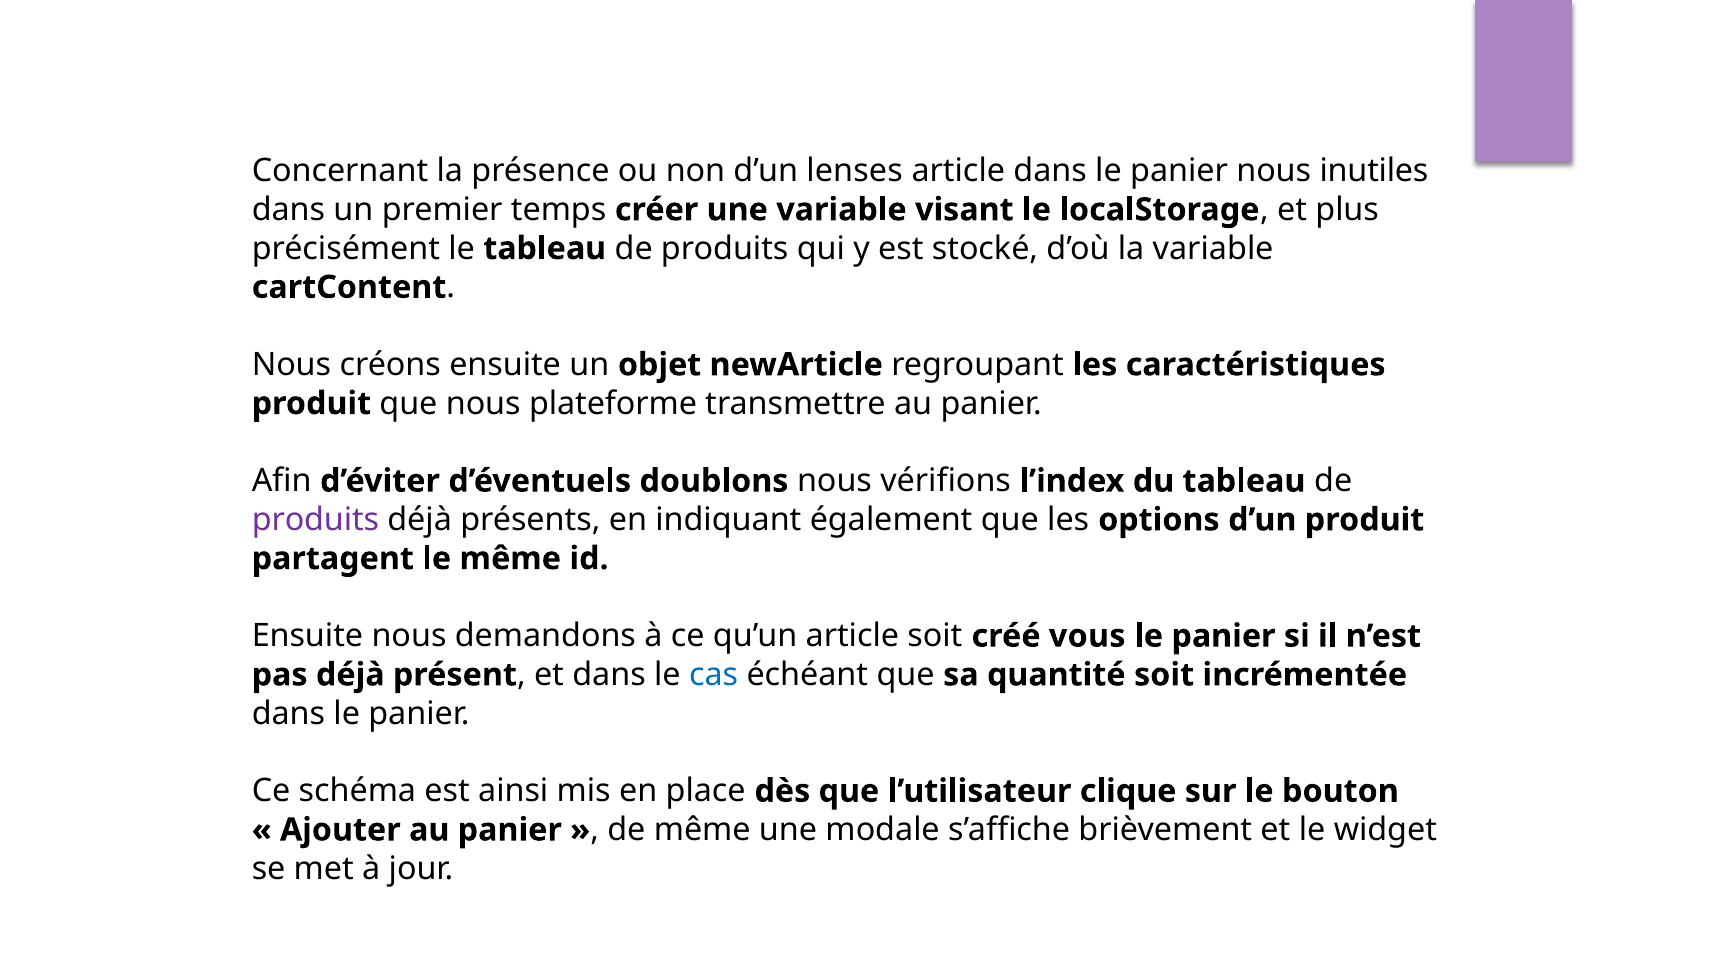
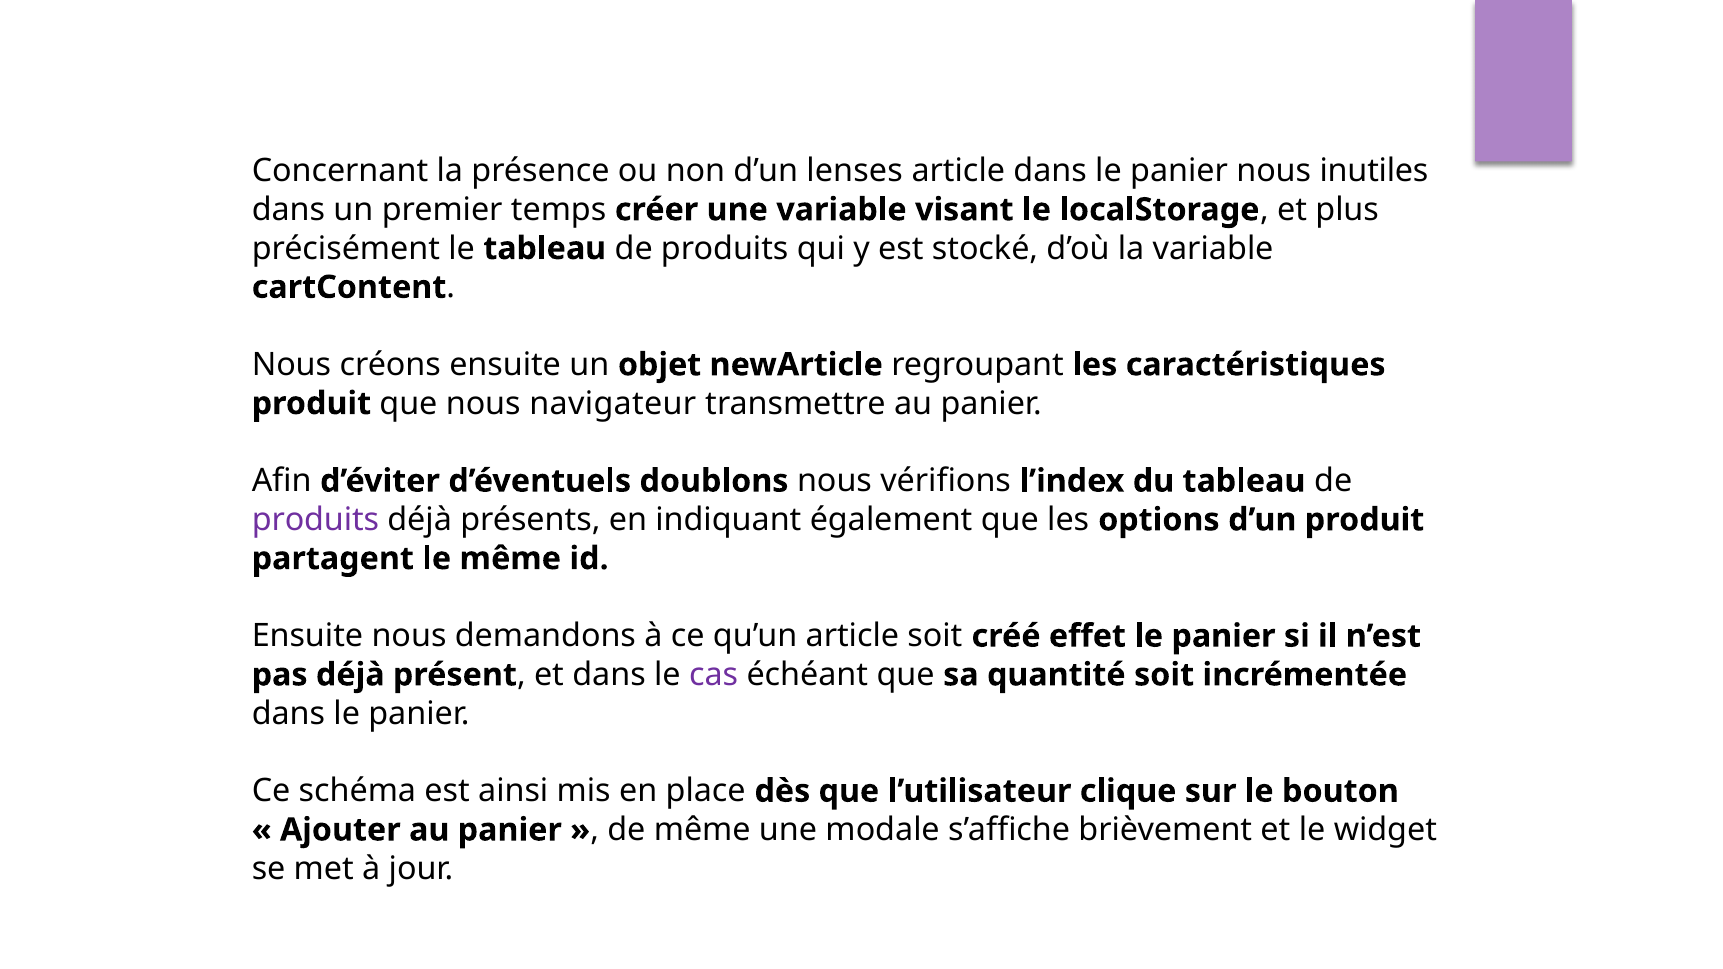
plateforme: plateforme -> navigateur
vous: vous -> effet
cas colour: blue -> purple
